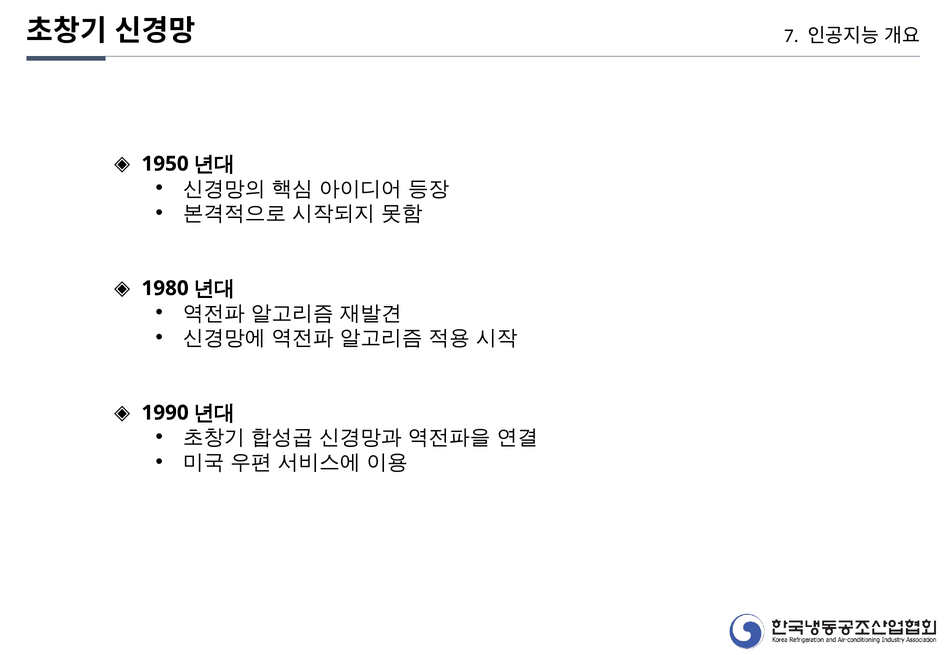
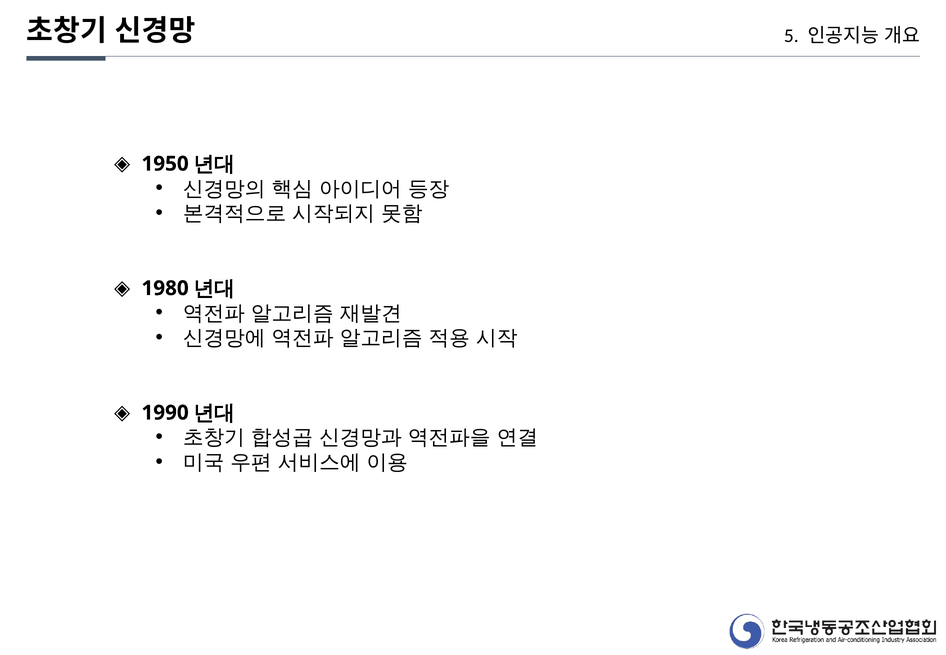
7: 7 -> 5
